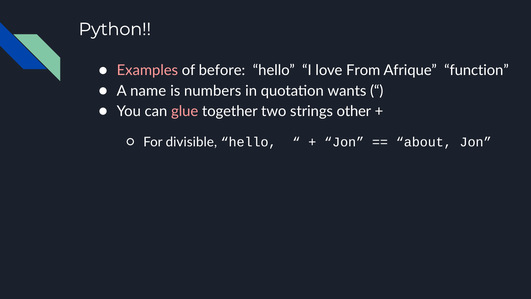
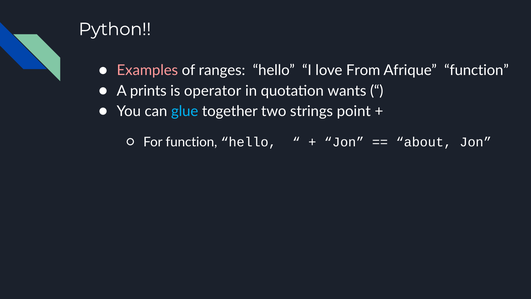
before: before -> ranges
name: name -> prints
numbers: numbers -> operator
glue colour: pink -> light blue
other: other -> point
For divisible: divisible -> function
